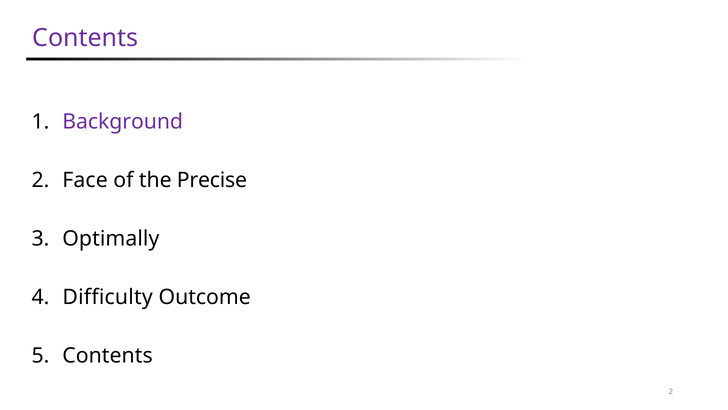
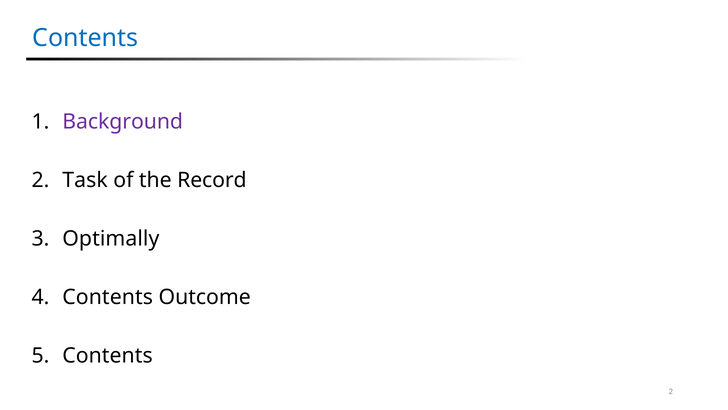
Contents at (85, 38) colour: purple -> blue
Face: Face -> Task
Precise: Precise -> Record
Difficulty at (108, 297): Difficulty -> Contents
